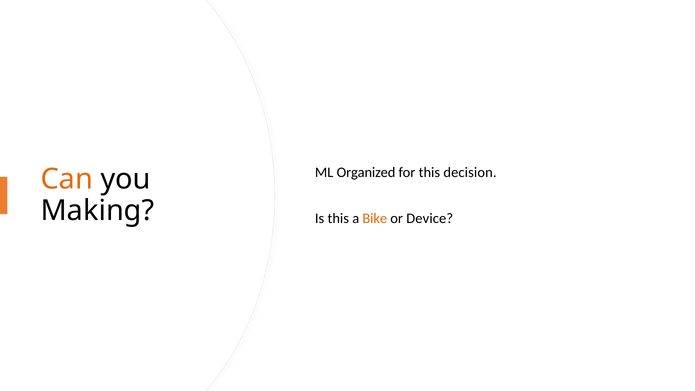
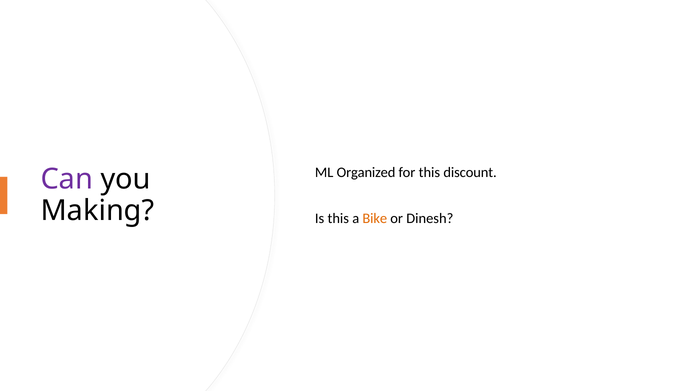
decision: decision -> discount
Can colour: orange -> purple
Device: Device -> Dinesh
